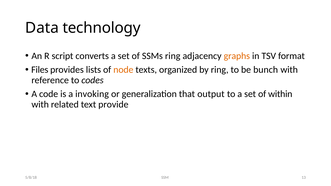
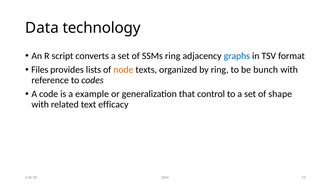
graphs colour: orange -> blue
invoking: invoking -> example
output: output -> control
within: within -> shape
provide: provide -> efficacy
